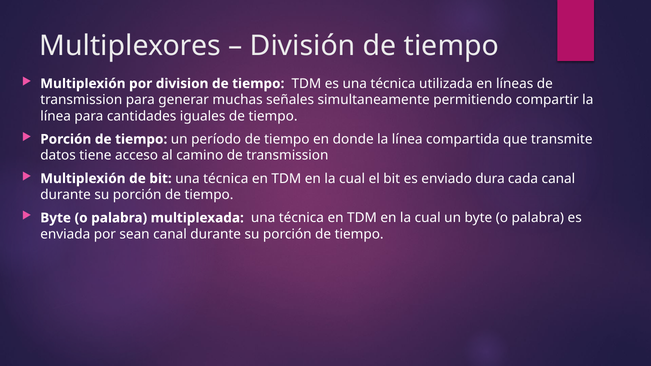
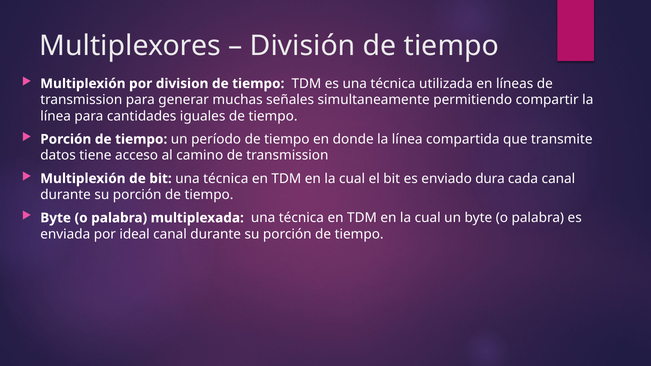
sean: sean -> ideal
